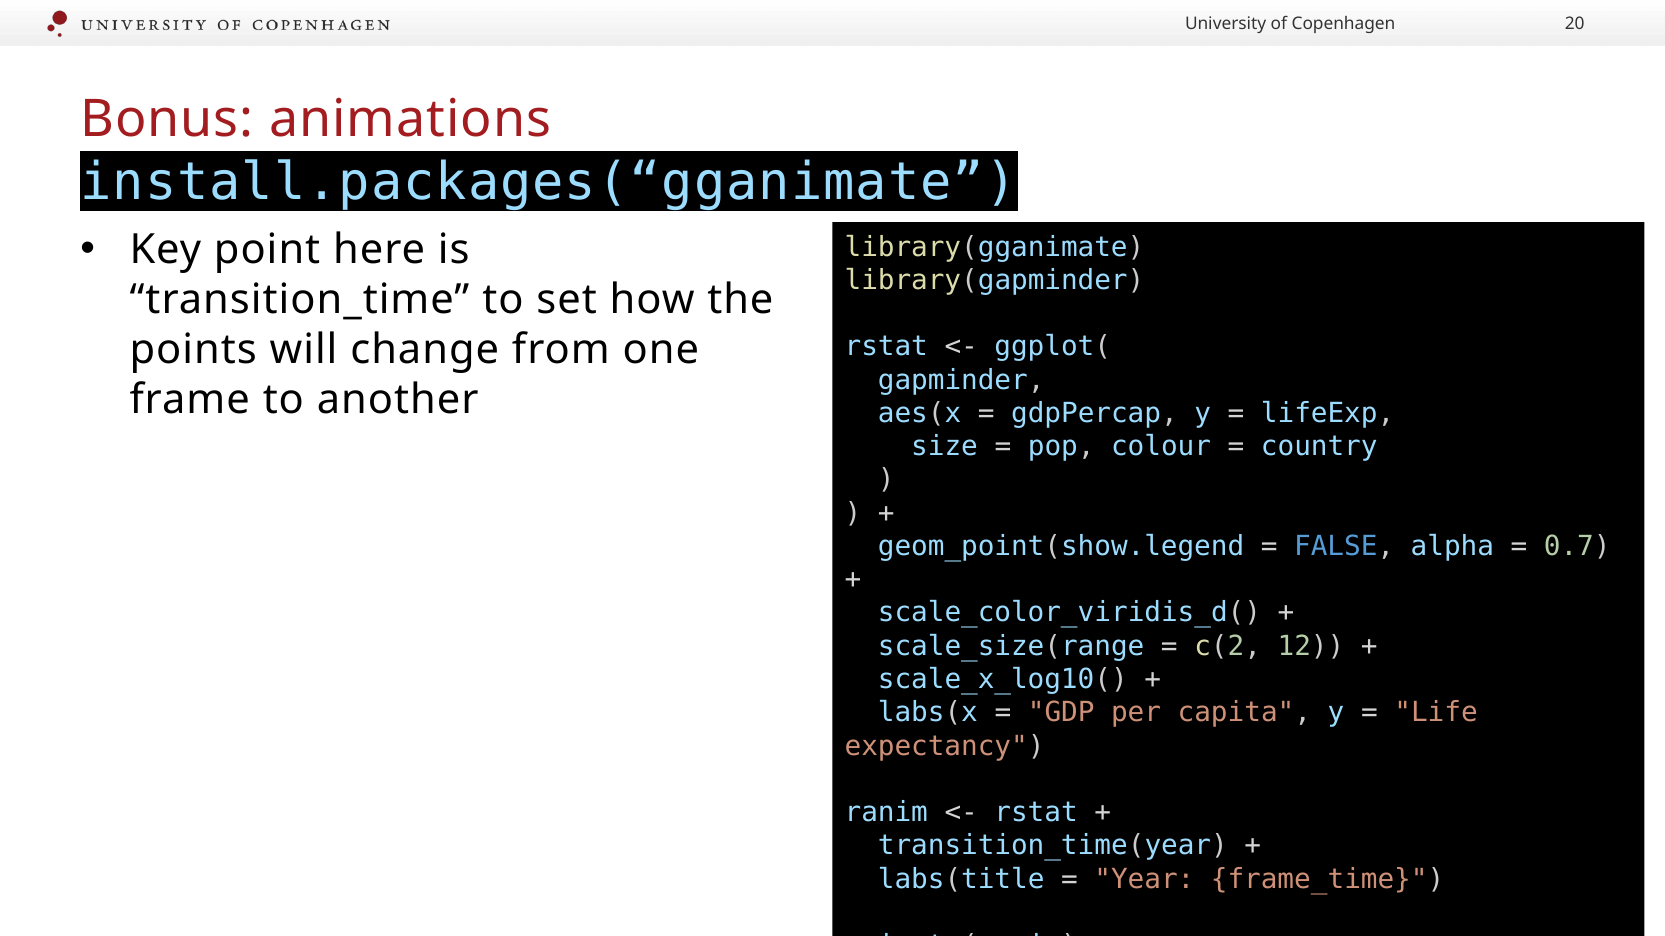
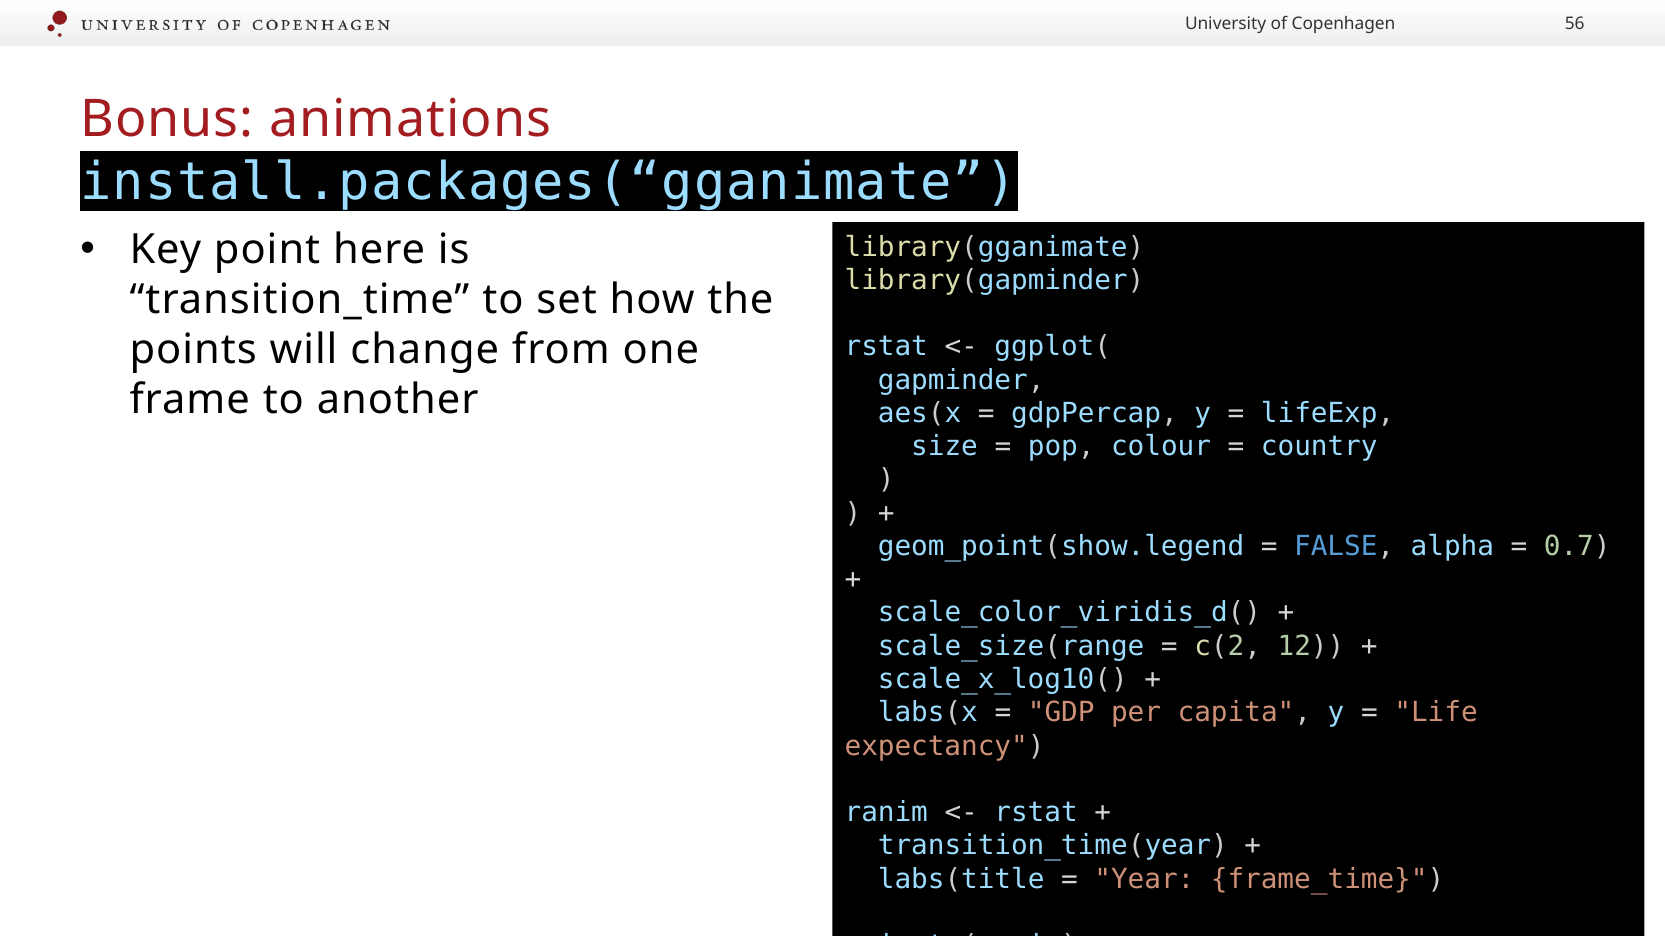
20: 20 -> 56
